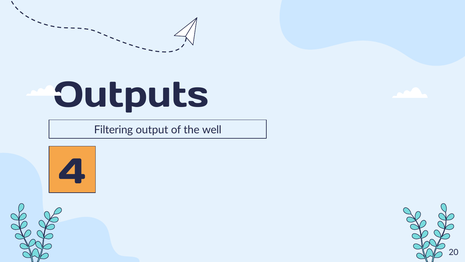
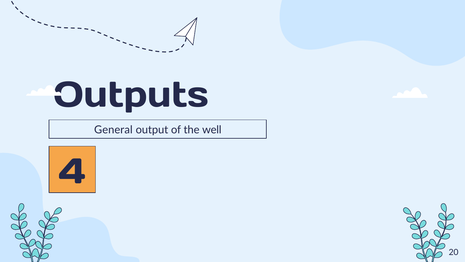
Filtering: Filtering -> General
